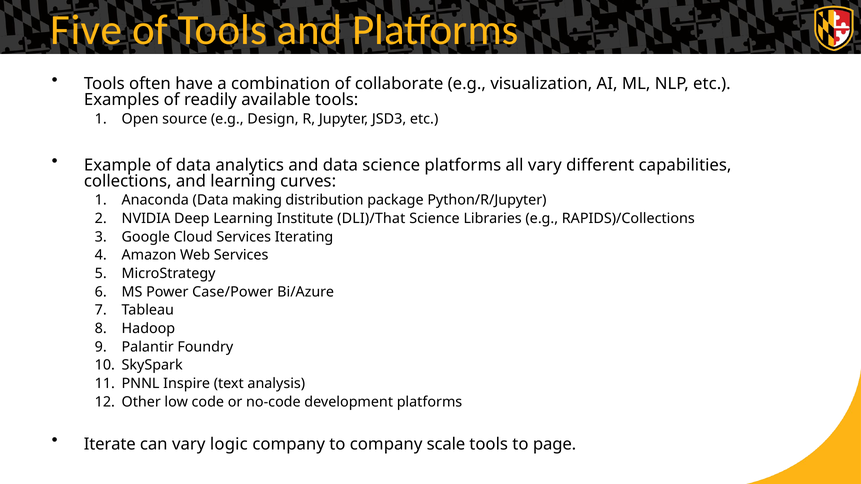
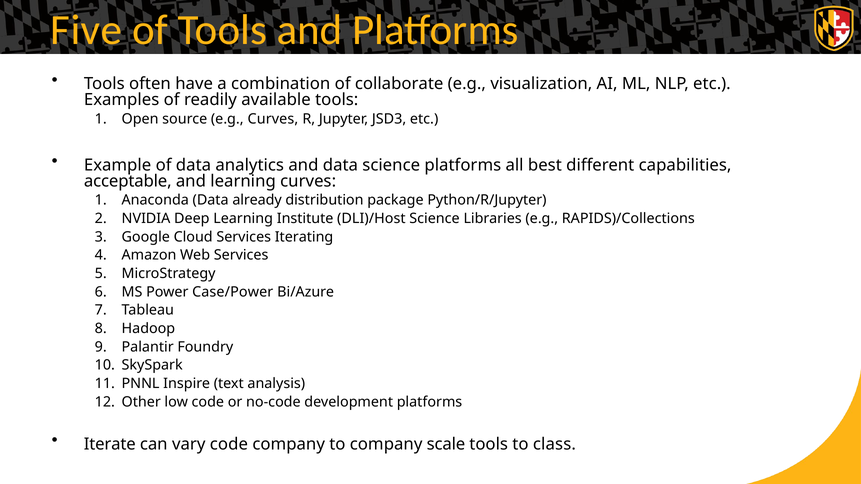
e.g Design: Design -> Curves
all vary: vary -> best
collections: collections -> acceptable
making: making -> already
DLI)/That: DLI)/That -> DLI)/Host
vary logic: logic -> code
page: page -> class
